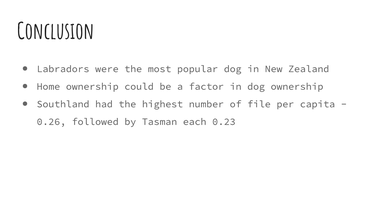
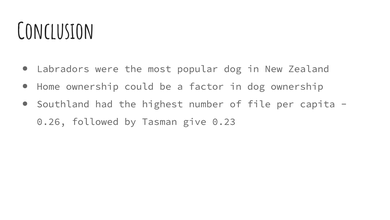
each: each -> give
